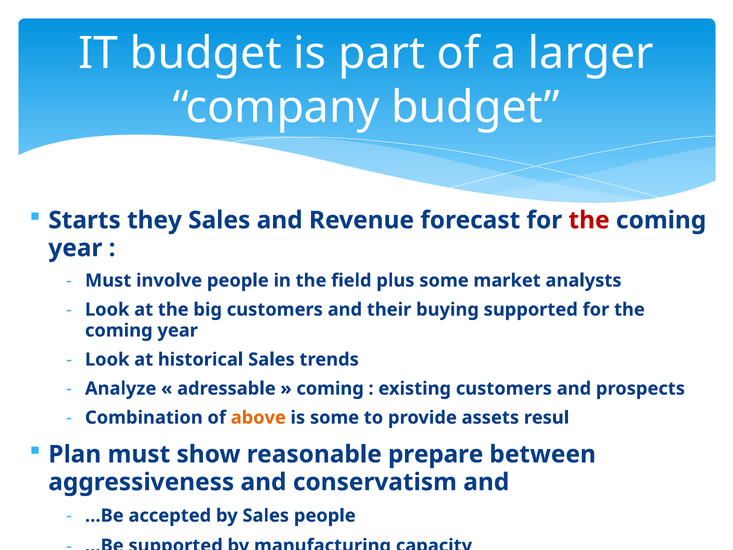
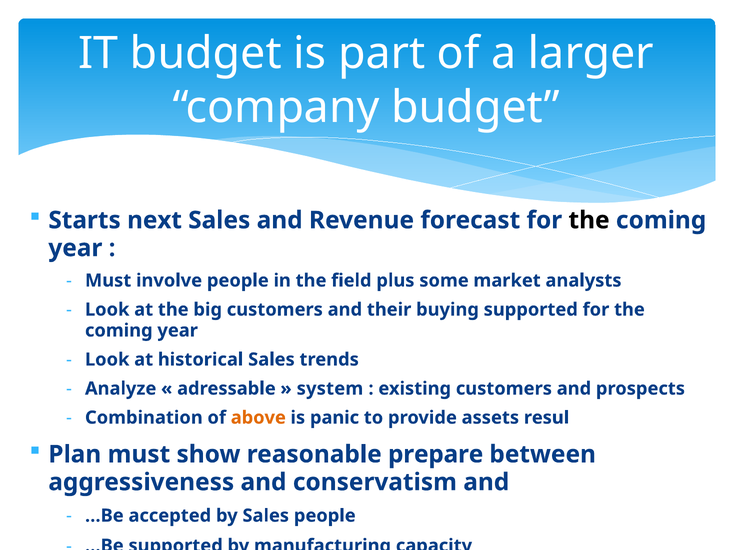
they: they -> next
the at (589, 220) colour: red -> black
coming at (330, 388): coming -> system
is some: some -> panic
